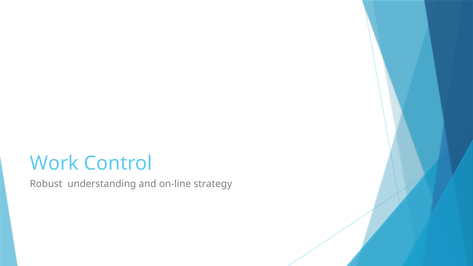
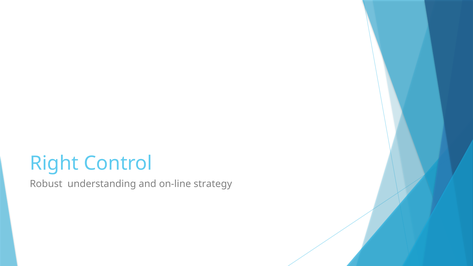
Work: Work -> Right
